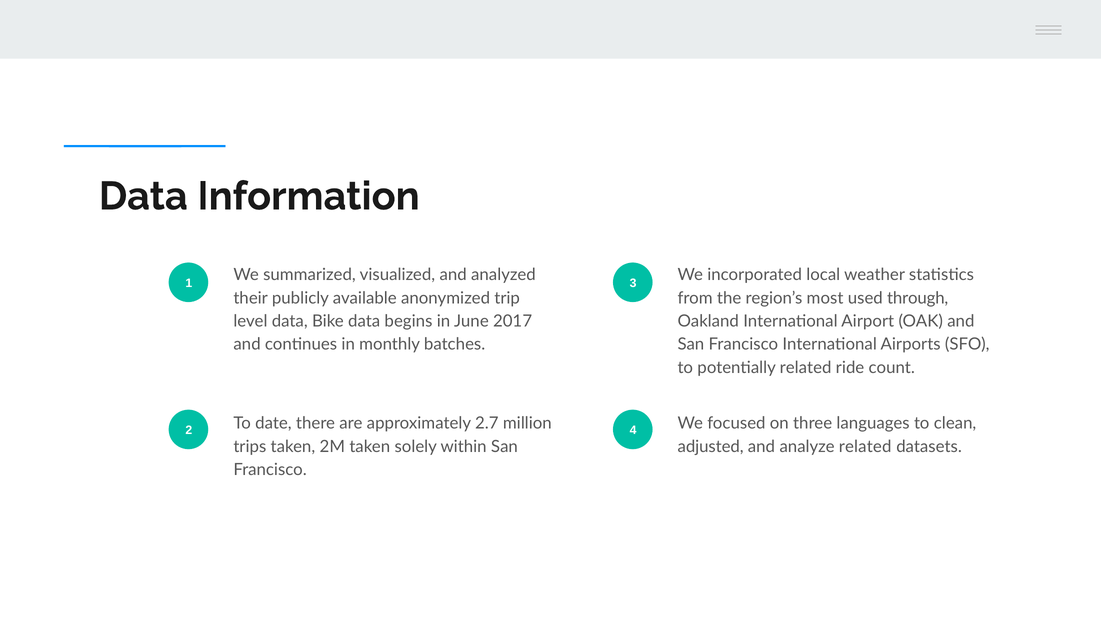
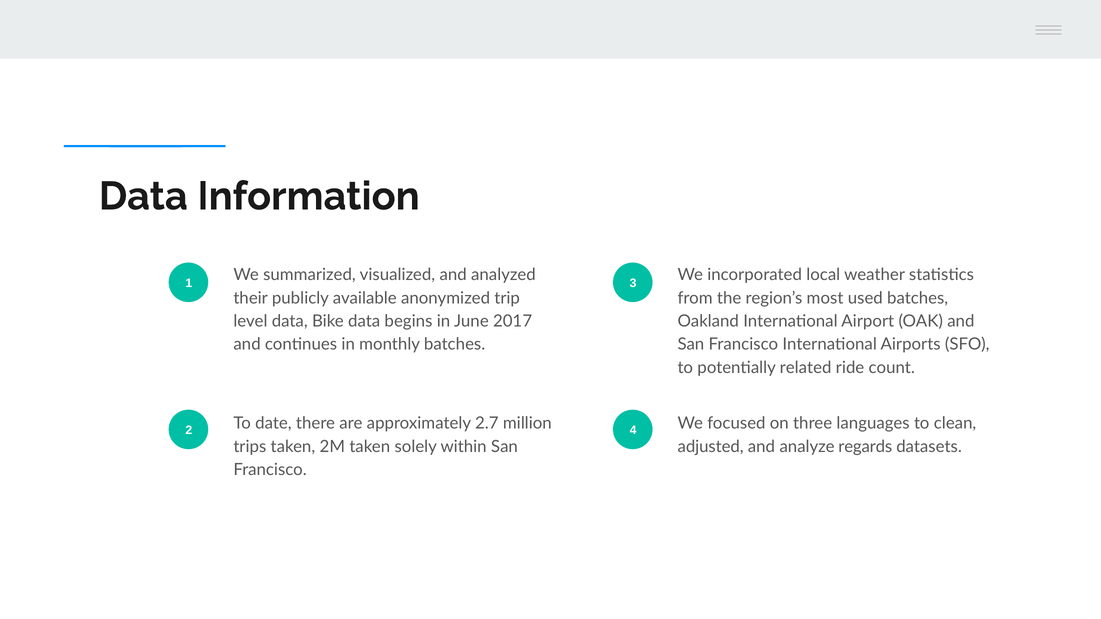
used through: through -> batches
analyze related: related -> regards
